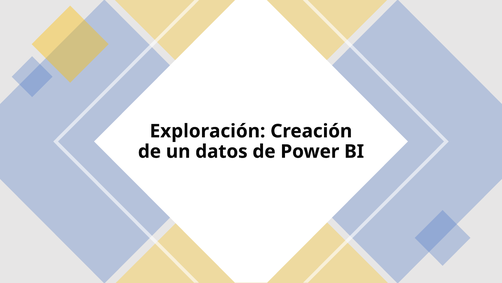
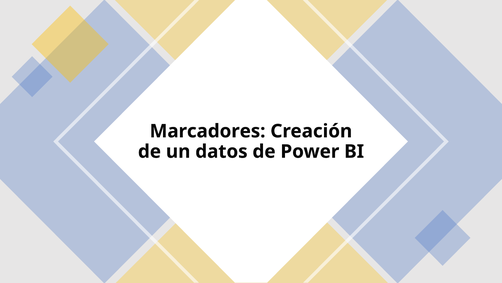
Exploración: Exploración -> Marcadores
